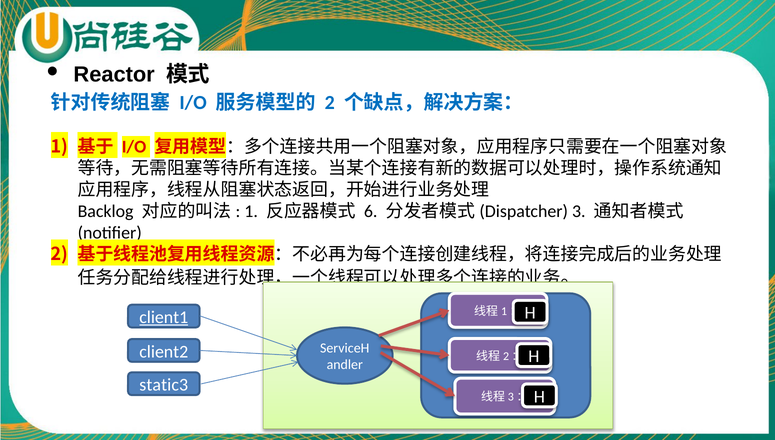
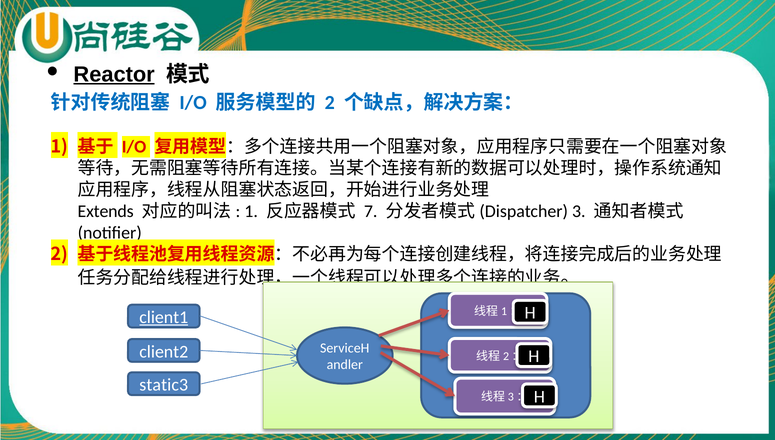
Reactor underline: none -> present
Backlog: Backlog -> Extends
6: 6 -> 7
